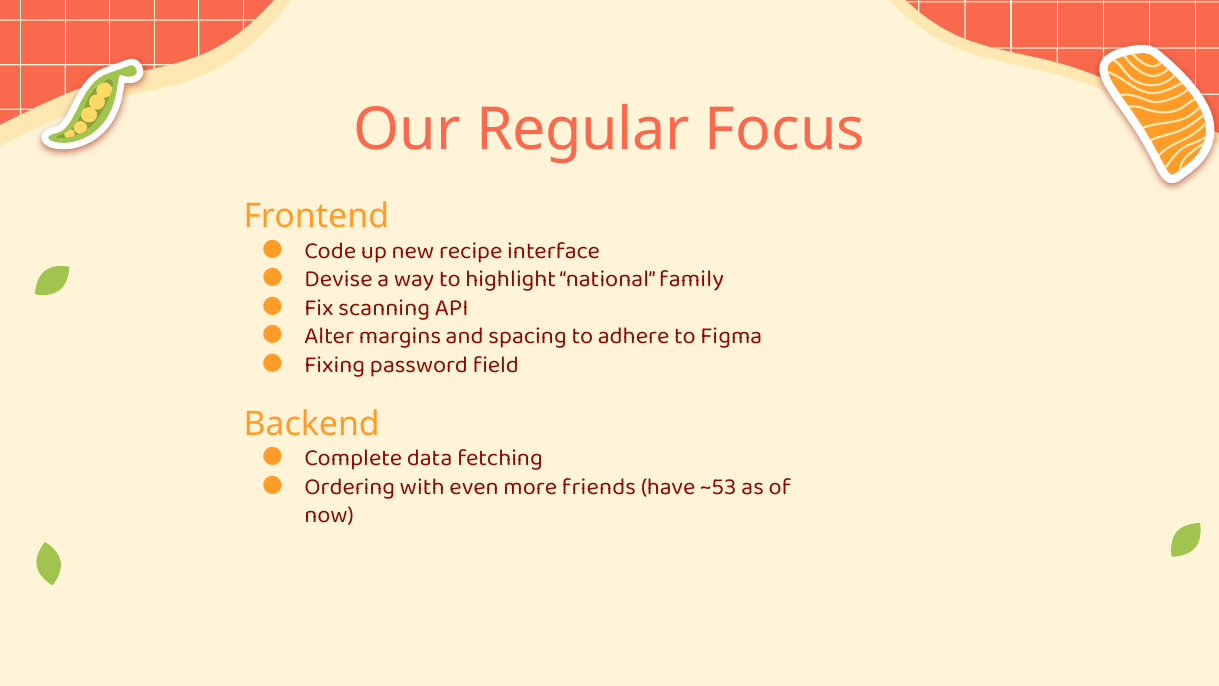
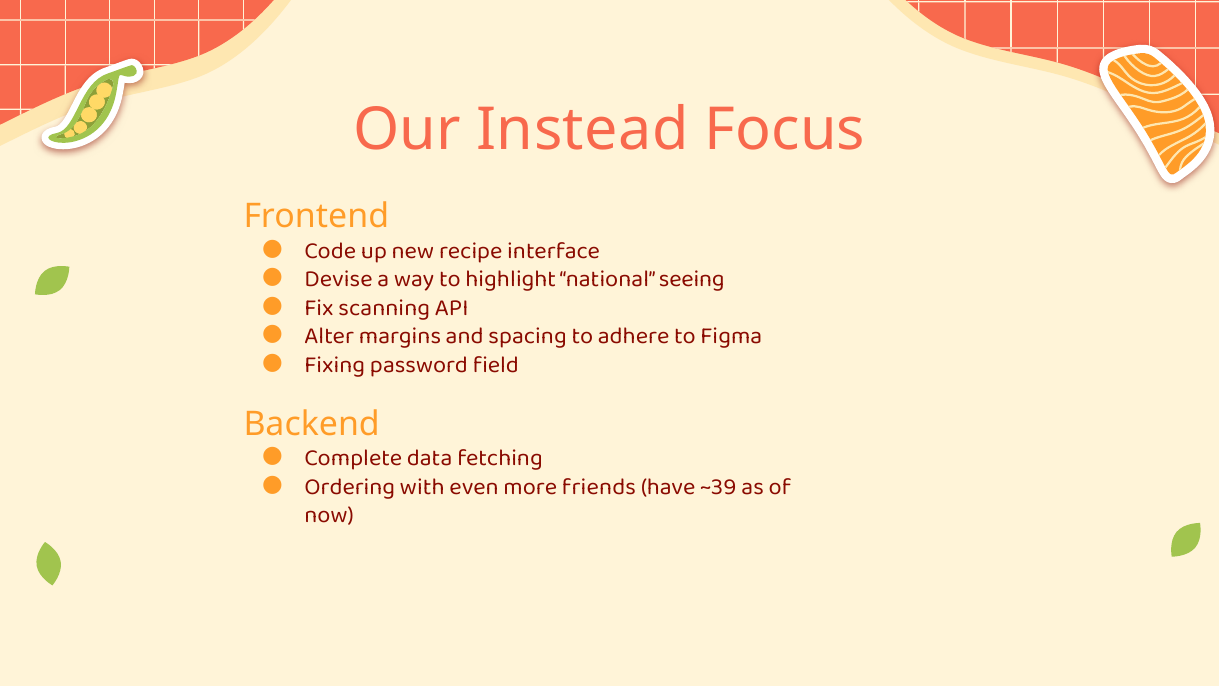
Regular: Regular -> Instead
family: family -> seeing
~53: ~53 -> ~39
